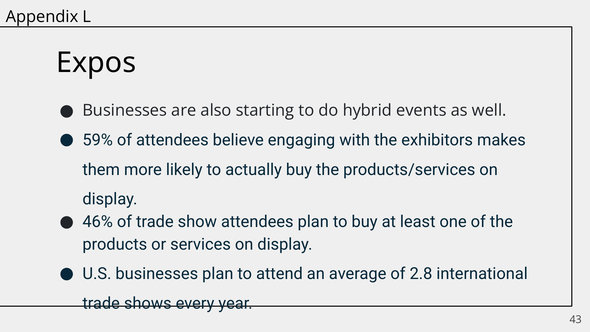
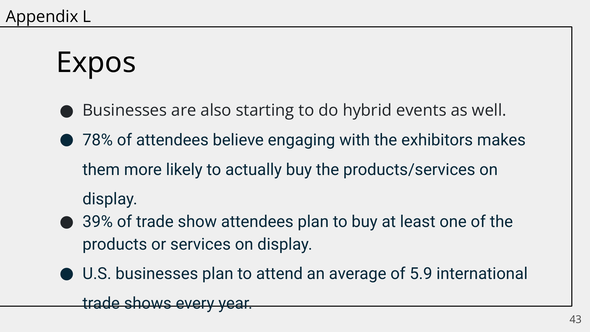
59%: 59% -> 78%
46%: 46% -> 39%
2.8: 2.8 -> 5.9
